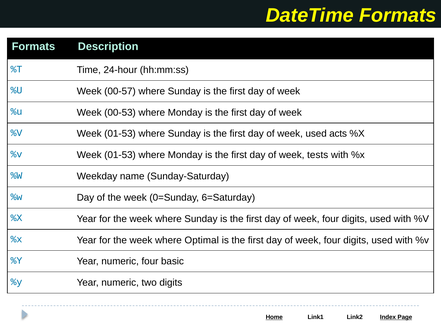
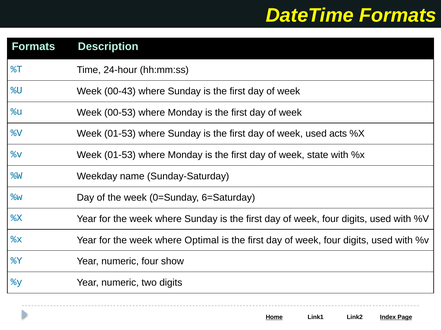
00-57: 00-57 -> 00-43
tests: tests -> state
basic: basic -> show
